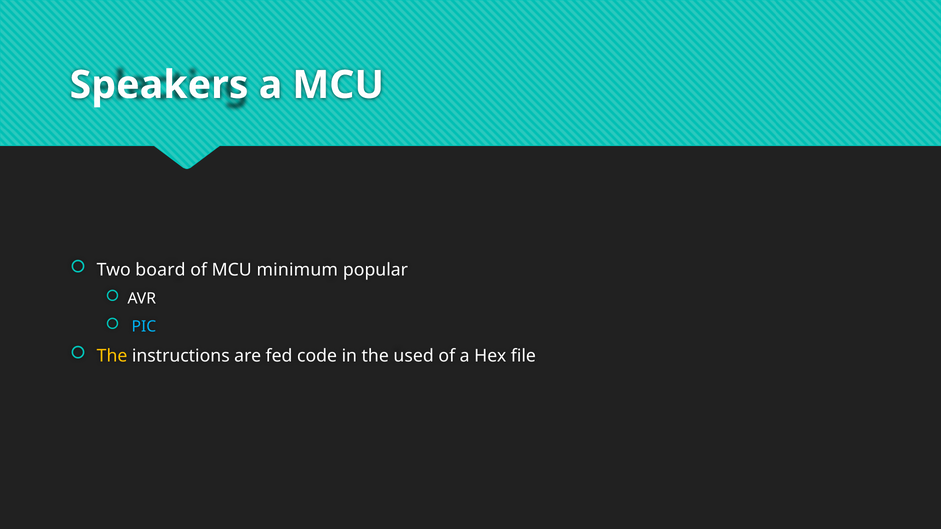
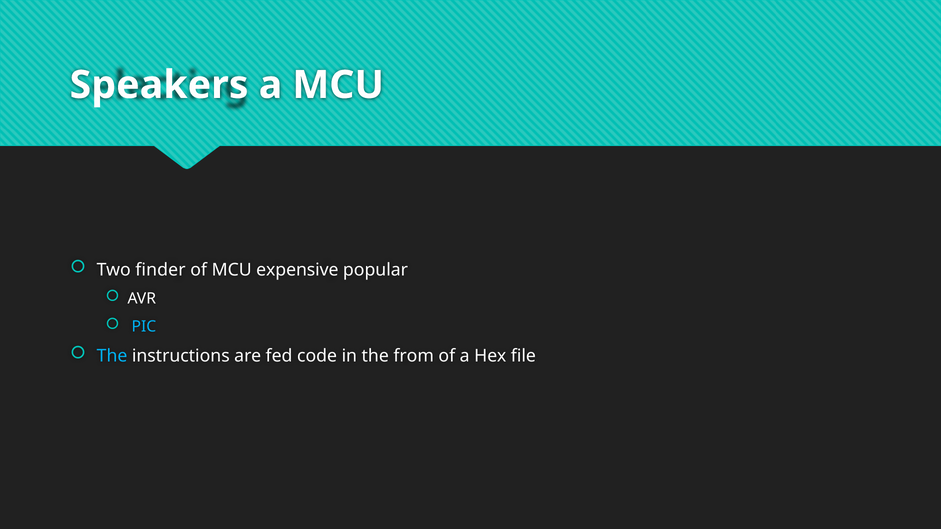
board: board -> finder
minimum: minimum -> expensive
The at (112, 356) colour: yellow -> light blue
used: used -> from
